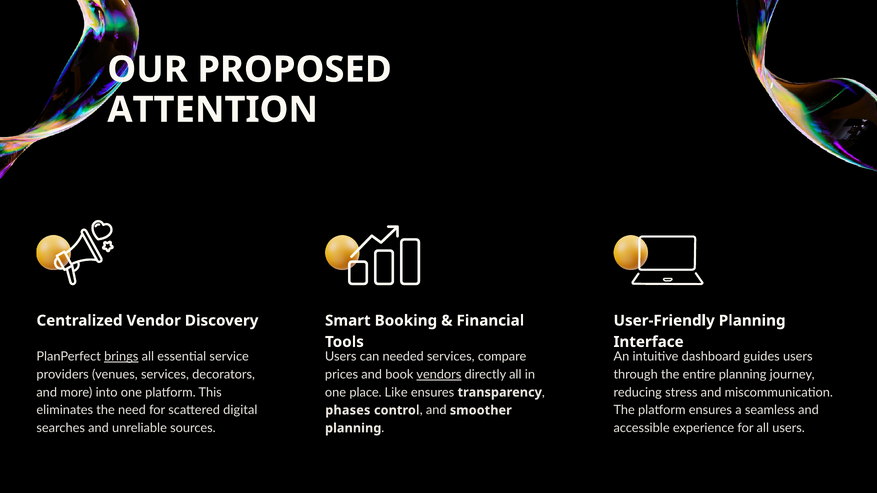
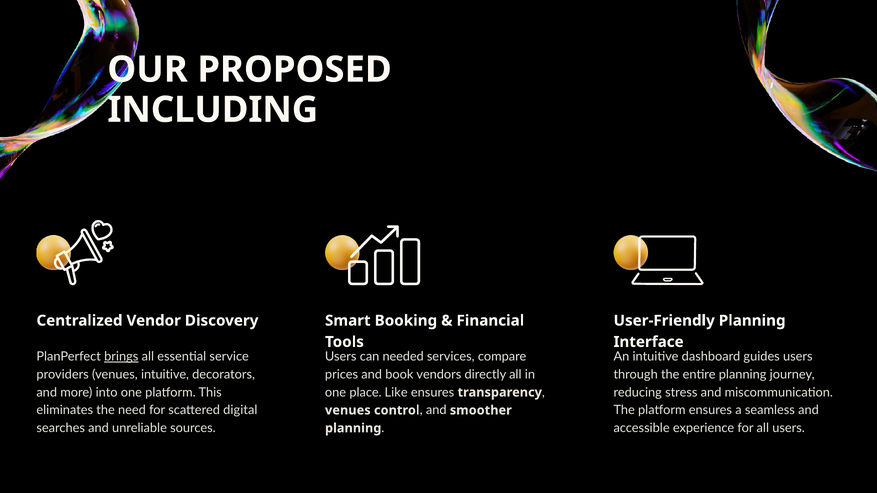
ATTENTION: ATTENTION -> INCLUDING
venues services: services -> intuitive
vendors underline: present -> none
phases at (348, 411): phases -> venues
